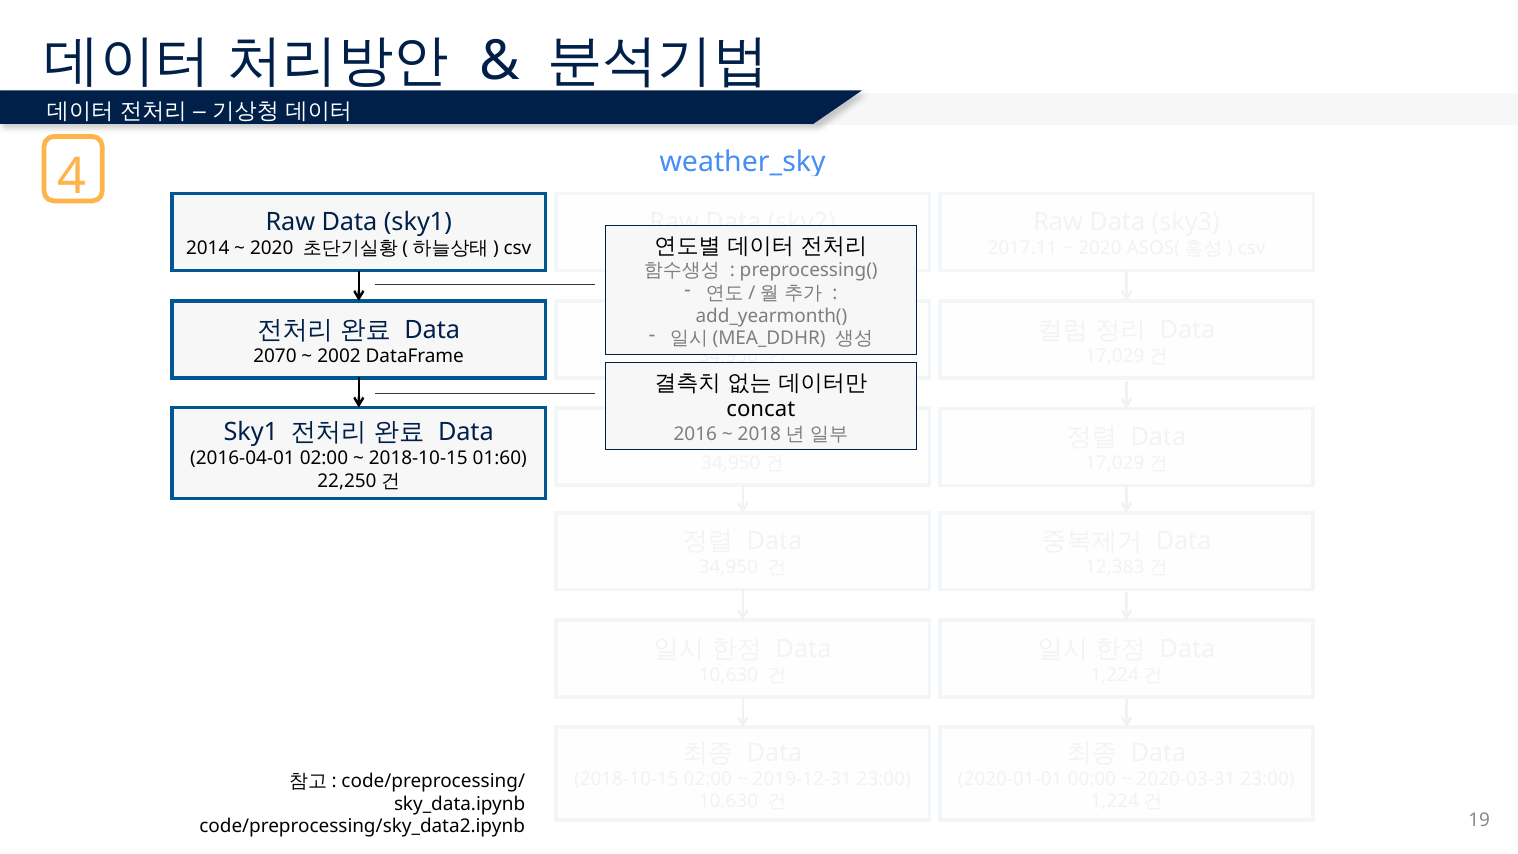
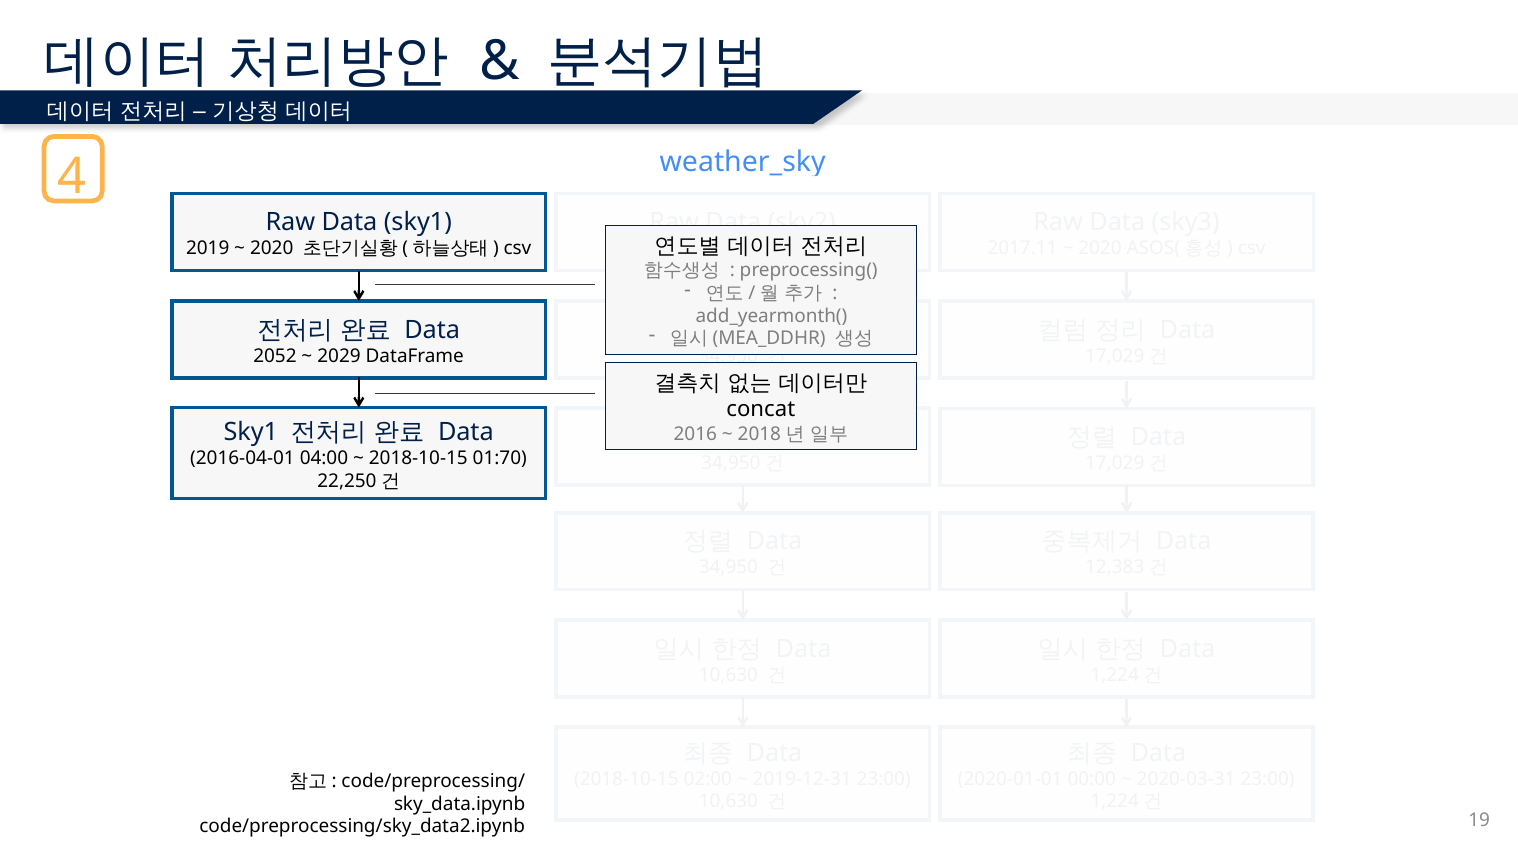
2014 at (208, 249): 2014 -> 2019
2070: 2070 -> 2052
2002: 2002 -> 2029
2016-04-01 02:00: 02:00 -> 04:00
01:60: 01:60 -> 01:70
